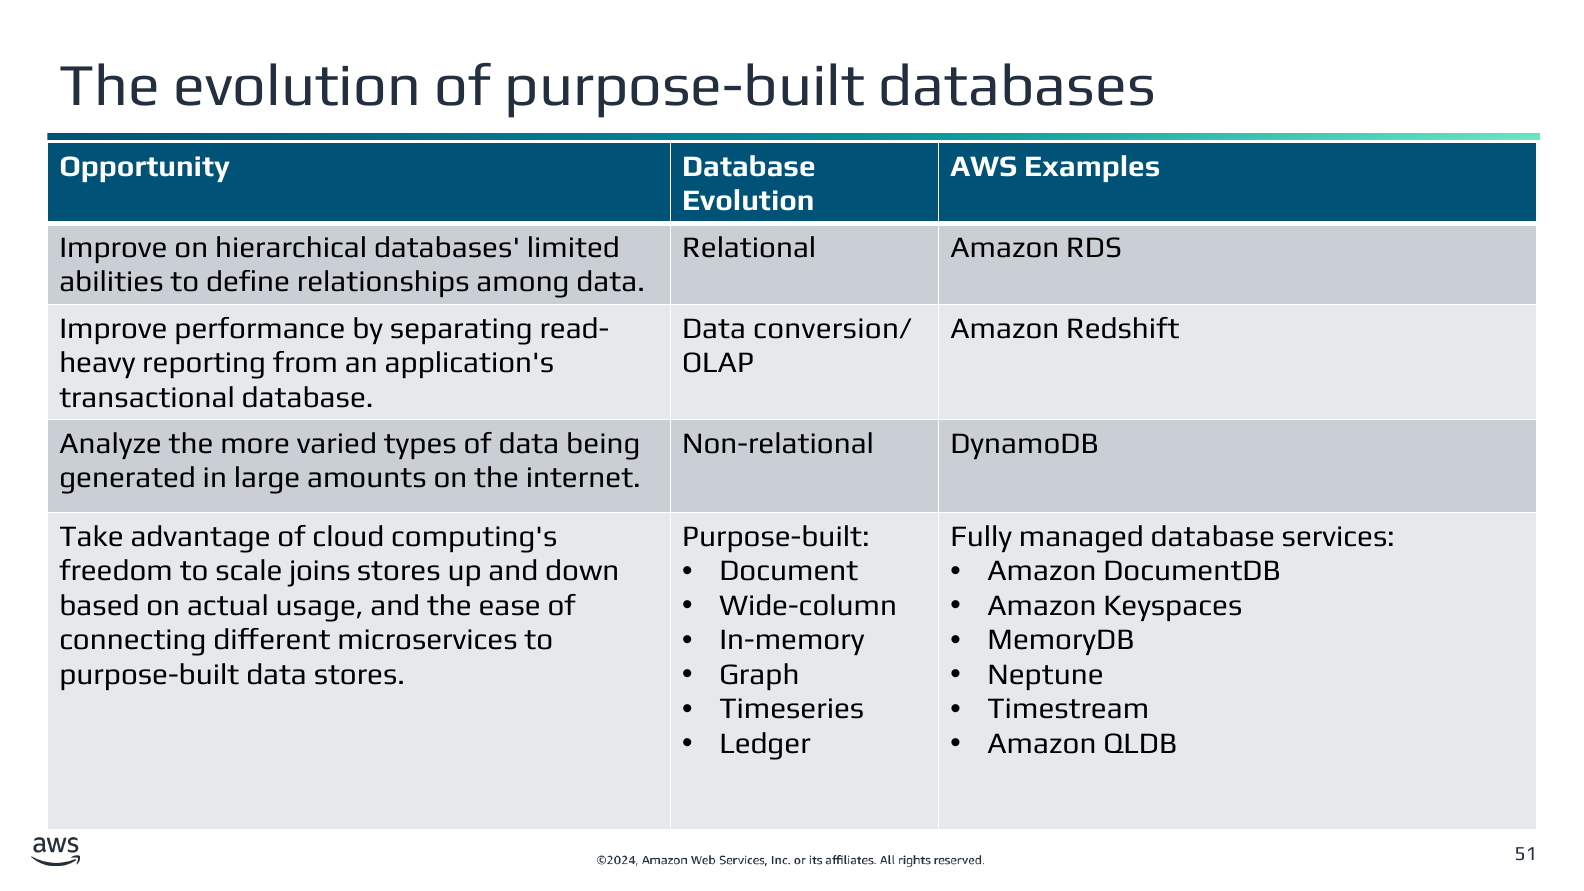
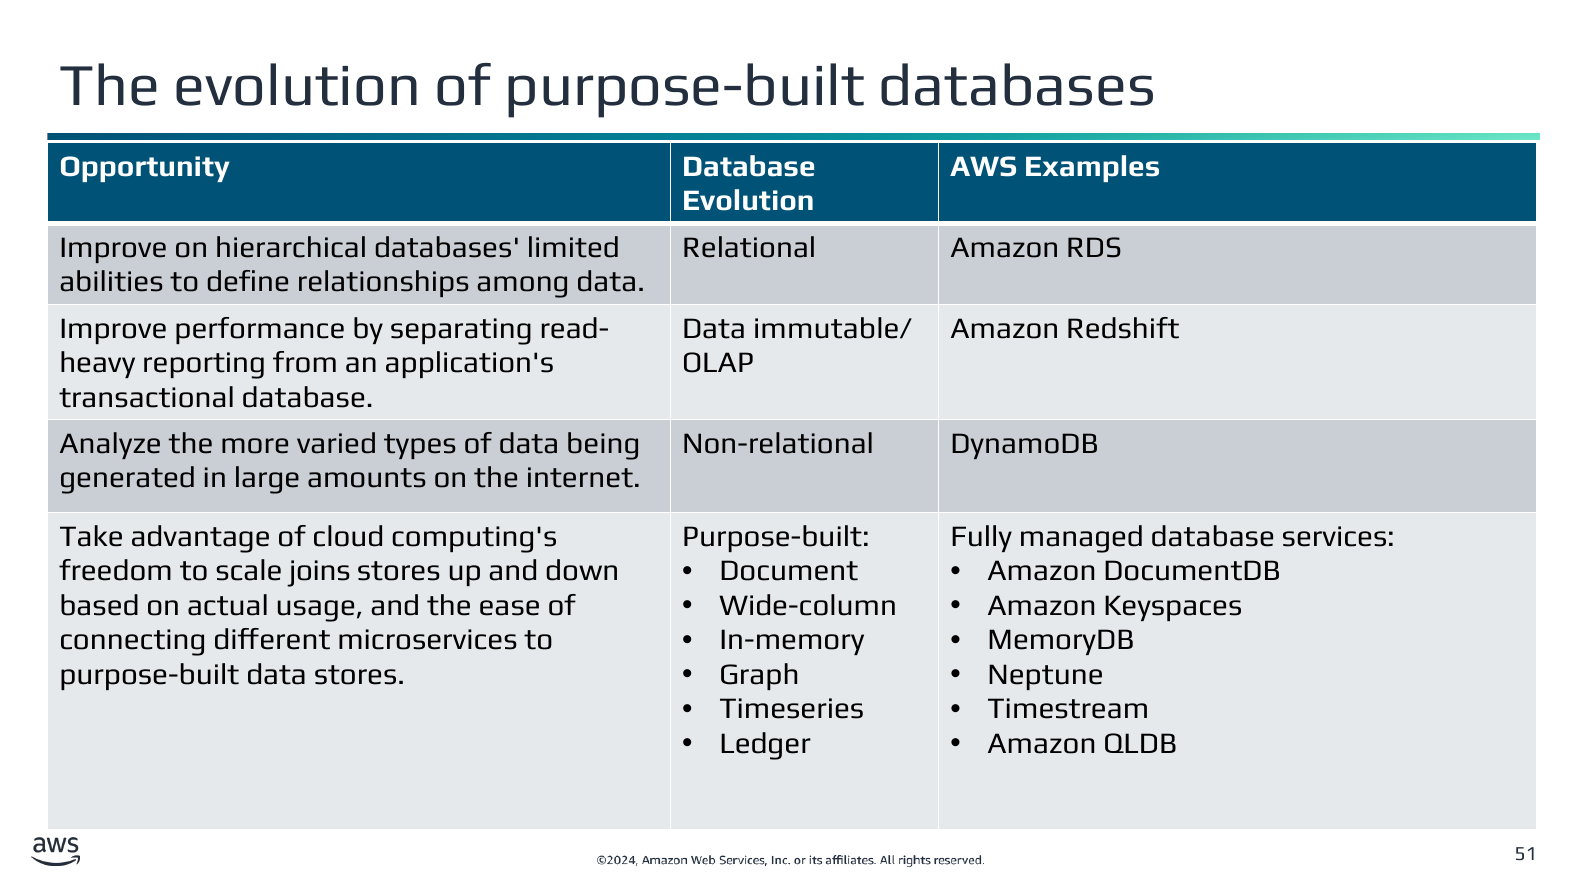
conversion/: conversion/ -> immutable/
